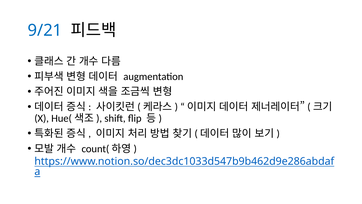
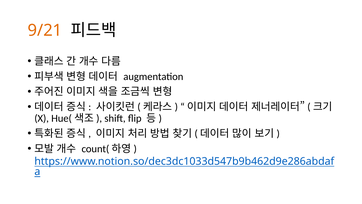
9/21 colour: blue -> orange
